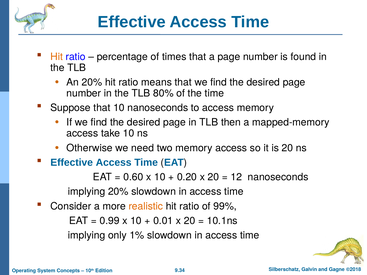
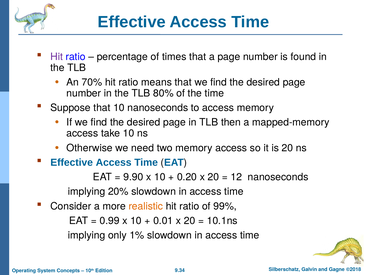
Hit at (57, 57) colour: orange -> purple
An 20%: 20% -> 70%
0.60: 0.60 -> 9.90
